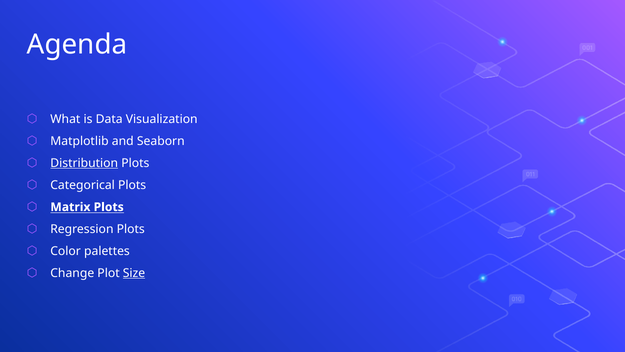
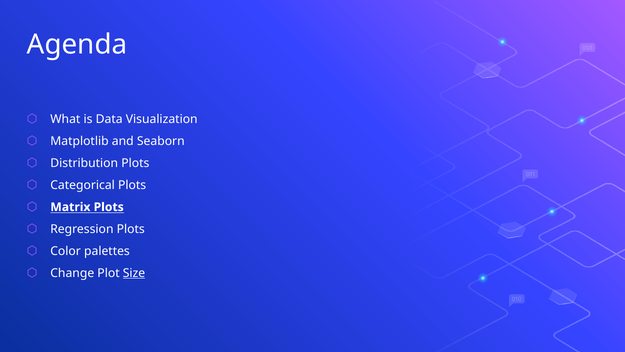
Distribution underline: present -> none
